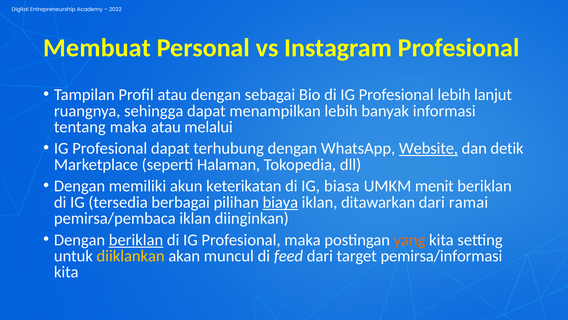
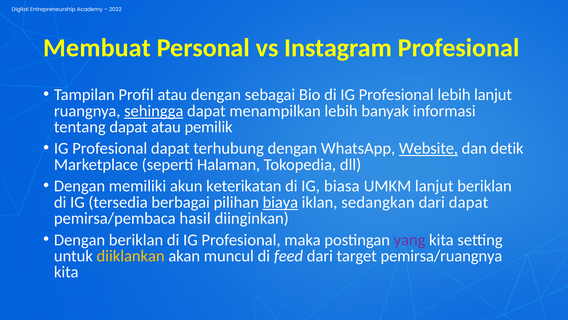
sehingga underline: none -> present
tentang maka: maka -> dapat
melalui: melalui -> pemilik
UMKM menit: menit -> lanjut
ditawarkan: ditawarkan -> sedangkan
dari ramai: ramai -> dapat
pemirsa/pembaca iklan: iklan -> hasil
beriklan at (136, 239) underline: present -> none
yang colour: orange -> purple
pemirsa/informasi: pemirsa/informasi -> pemirsa/ruangnya
